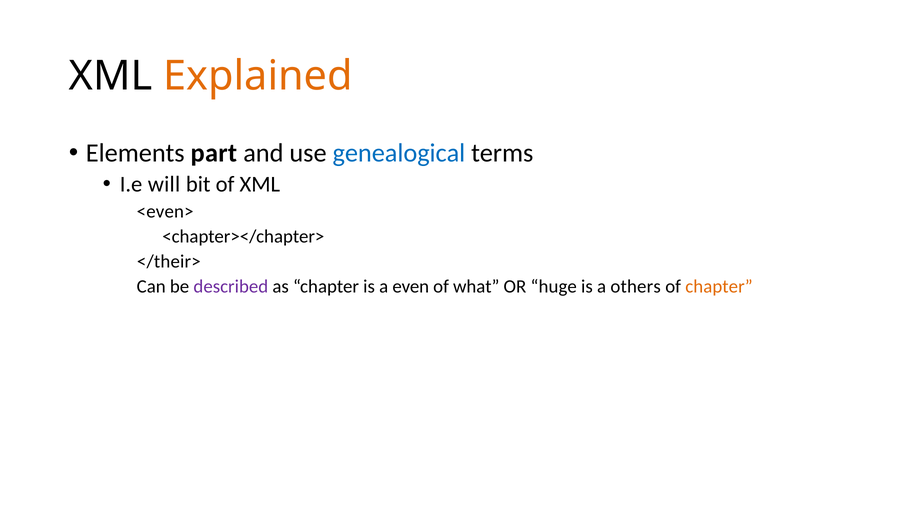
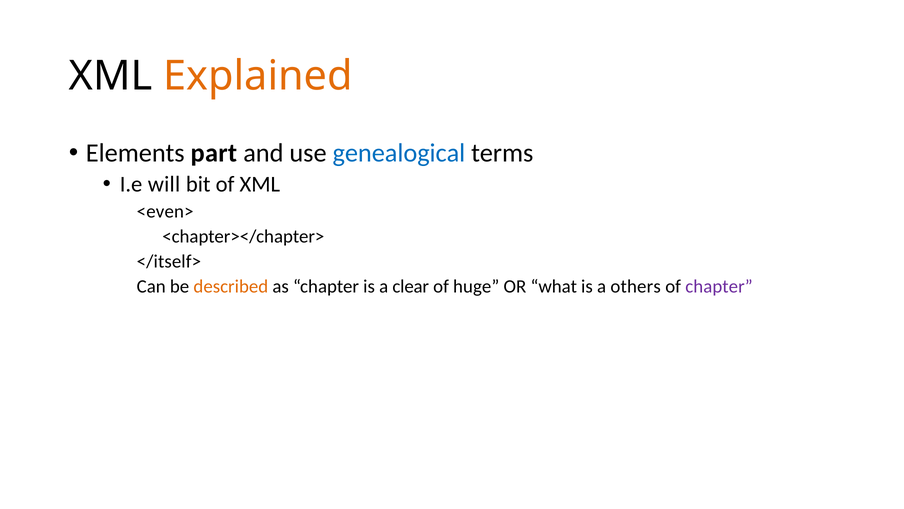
</their>: </their> -> </itself>
described colour: purple -> orange
even: even -> clear
what: what -> huge
huge: huge -> what
chapter at (719, 286) colour: orange -> purple
